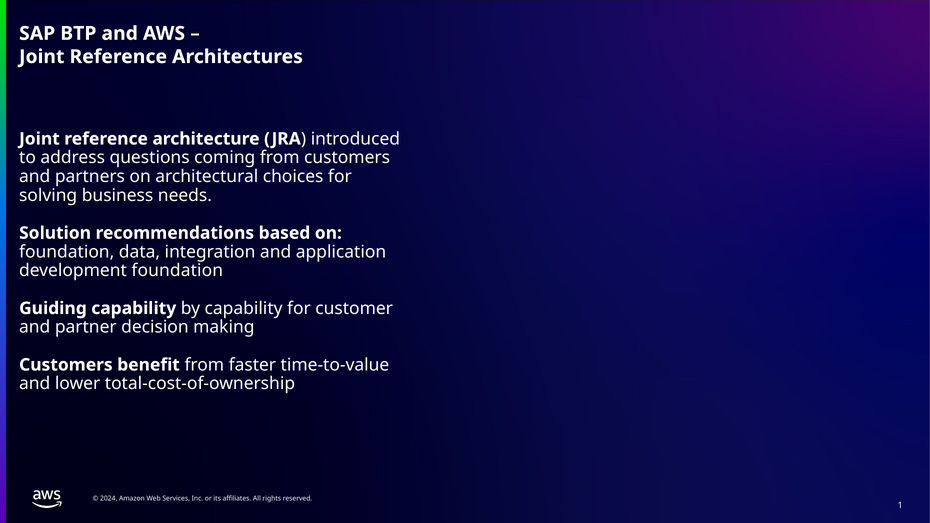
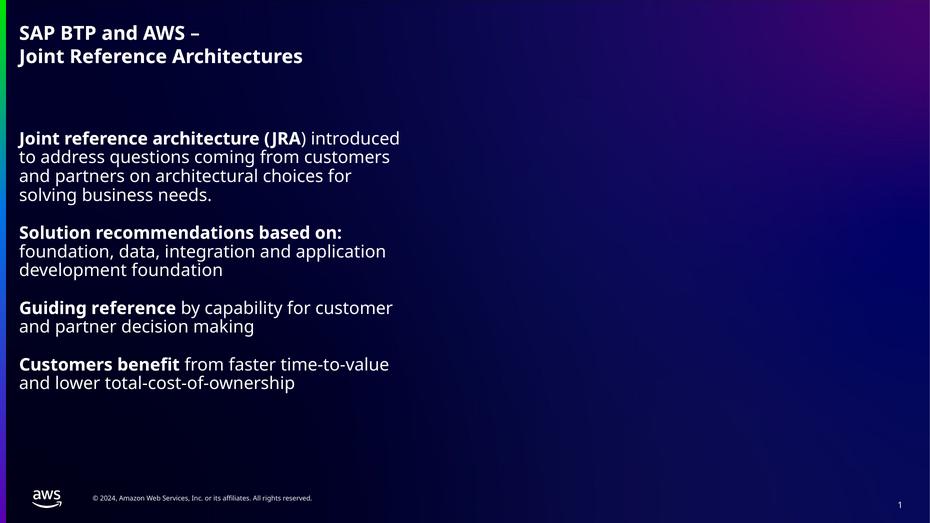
Guiding capability: capability -> reference
